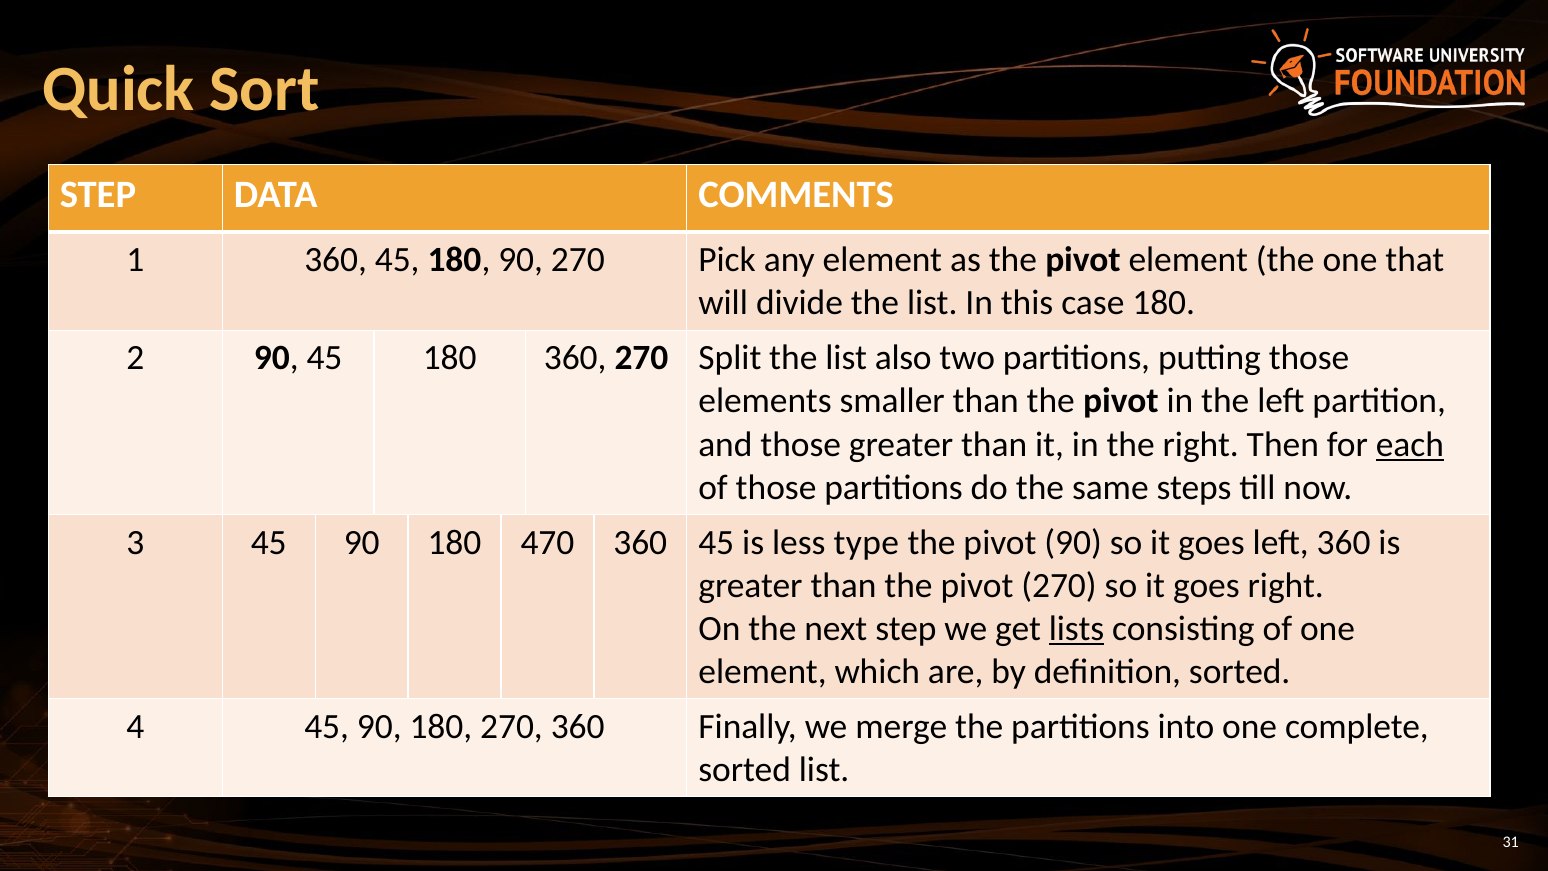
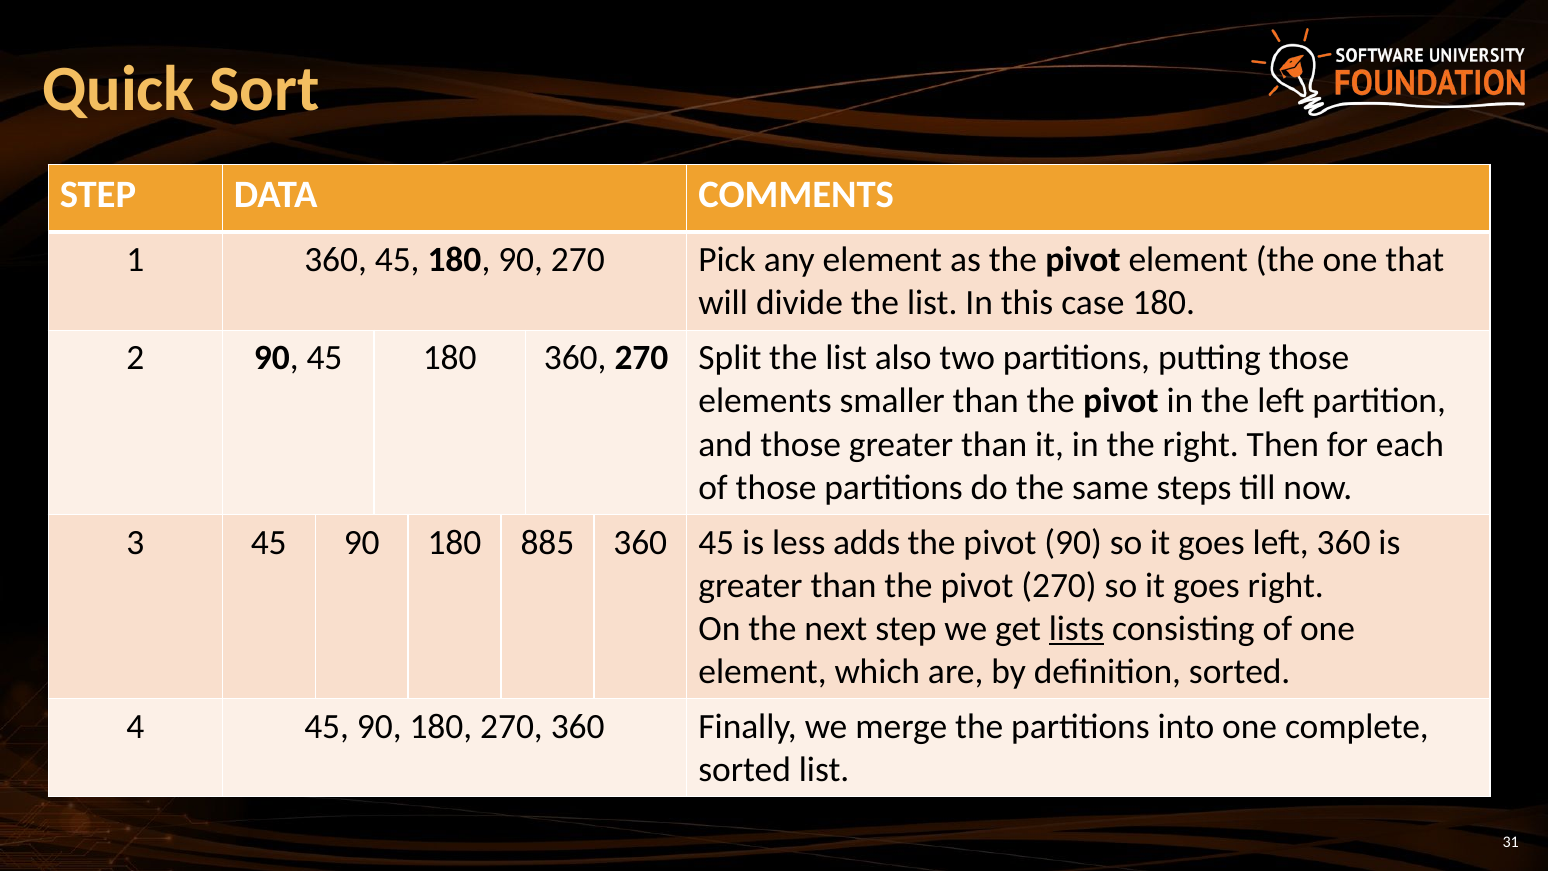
each underline: present -> none
470: 470 -> 885
type: type -> adds
